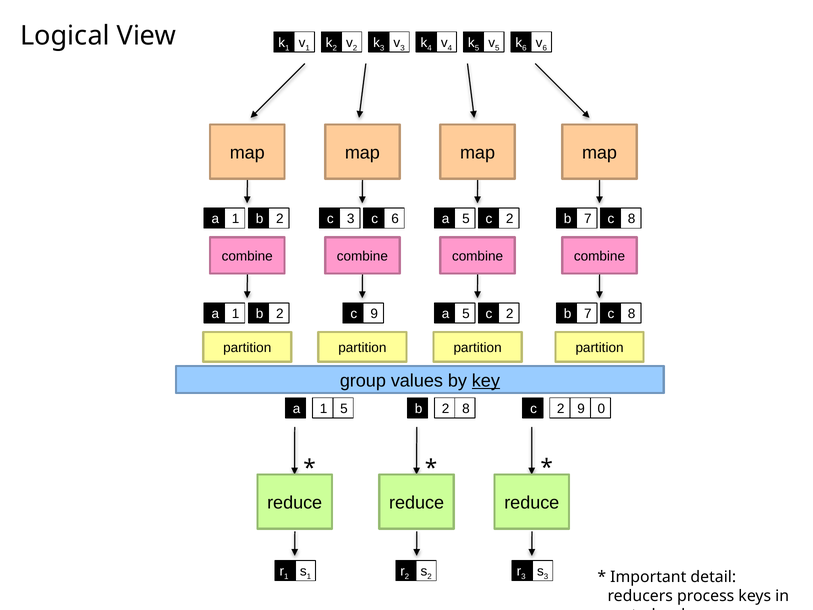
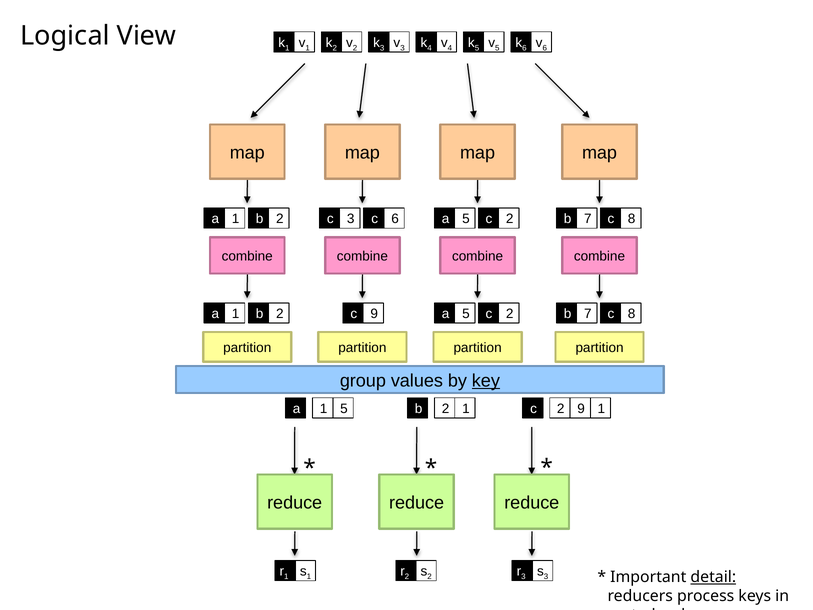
2 8: 8 -> 1
9 0: 0 -> 1
detail underline: none -> present
